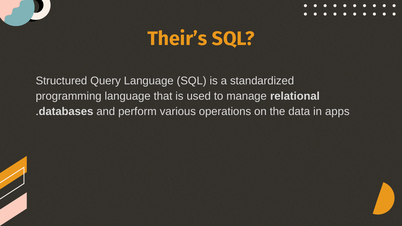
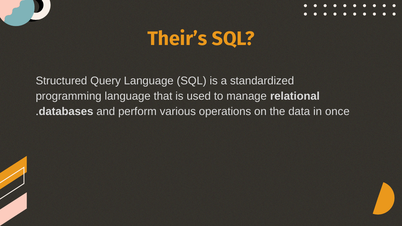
apps: apps -> once
